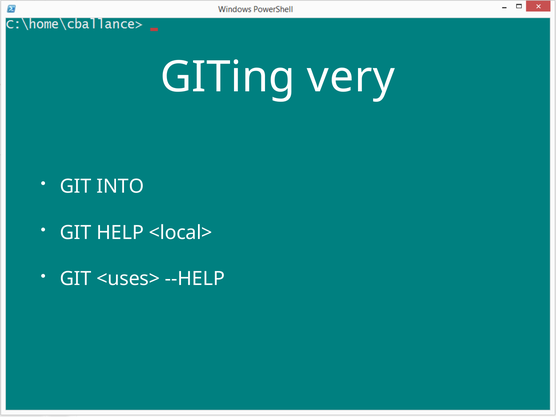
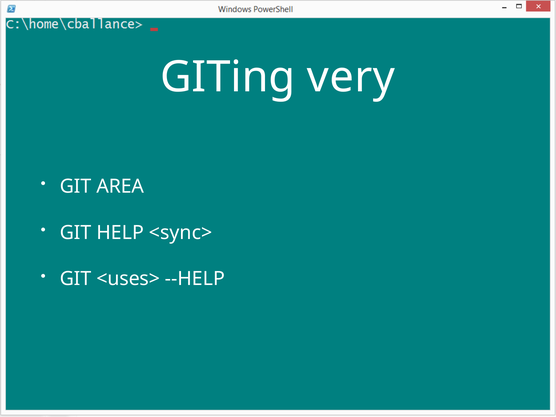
INTO: INTO -> AREA
<local>: <local> -> <sync>
